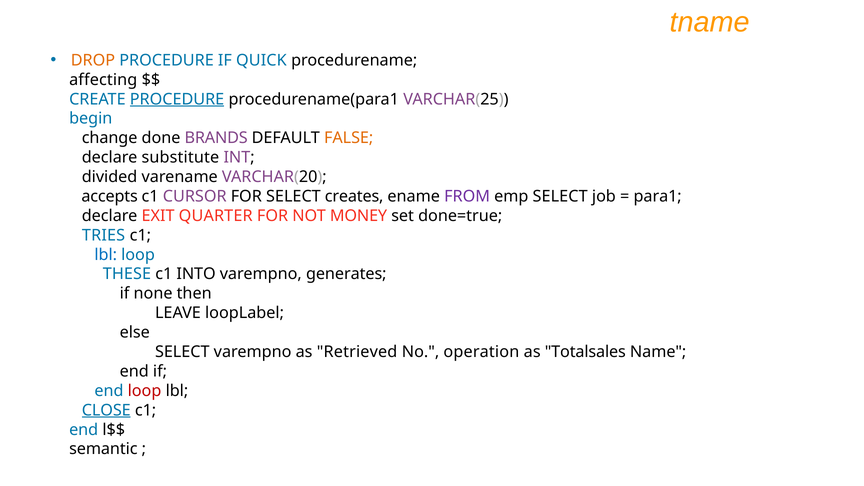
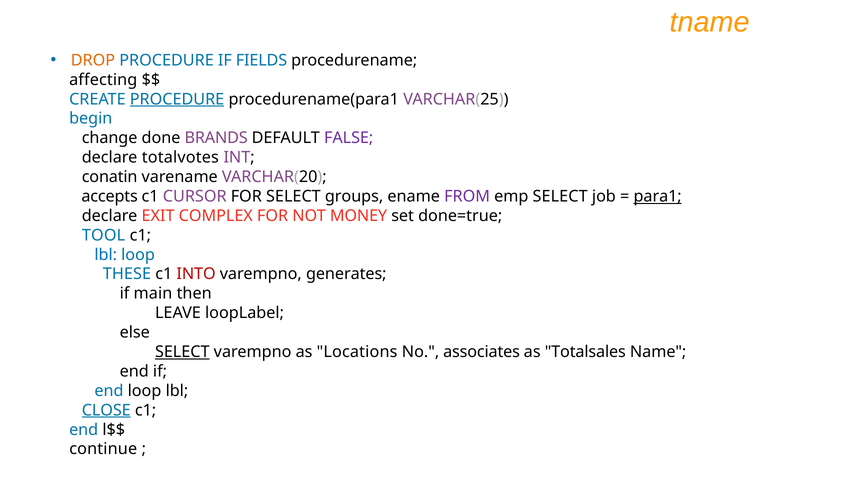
QUICK: QUICK -> FIELDS
FALSE colour: orange -> purple
substitute: substitute -> totalvotes
divided: divided -> conatin
creates: creates -> groups
para1 underline: none -> present
QUARTER: QUARTER -> COMPLEX
TRIES: TRIES -> TOOL
INTO colour: black -> red
none: none -> main
SELECT at (182, 352) underline: none -> present
Retrieved: Retrieved -> Locations
operation: operation -> associates
loop at (145, 391) colour: red -> black
semantic: semantic -> continue
